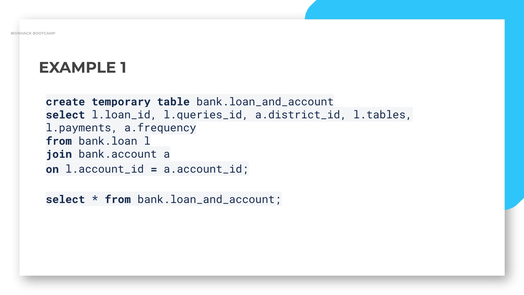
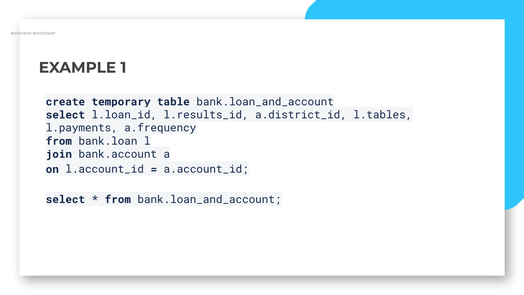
l.queries_id: l.queries_id -> l.results_id
